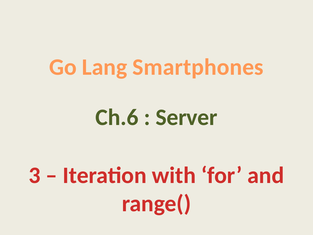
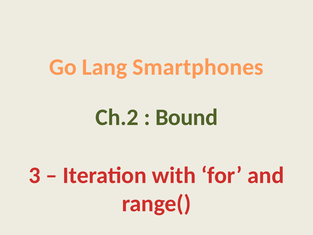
Ch.6: Ch.6 -> Ch.2
Server: Server -> Bound
